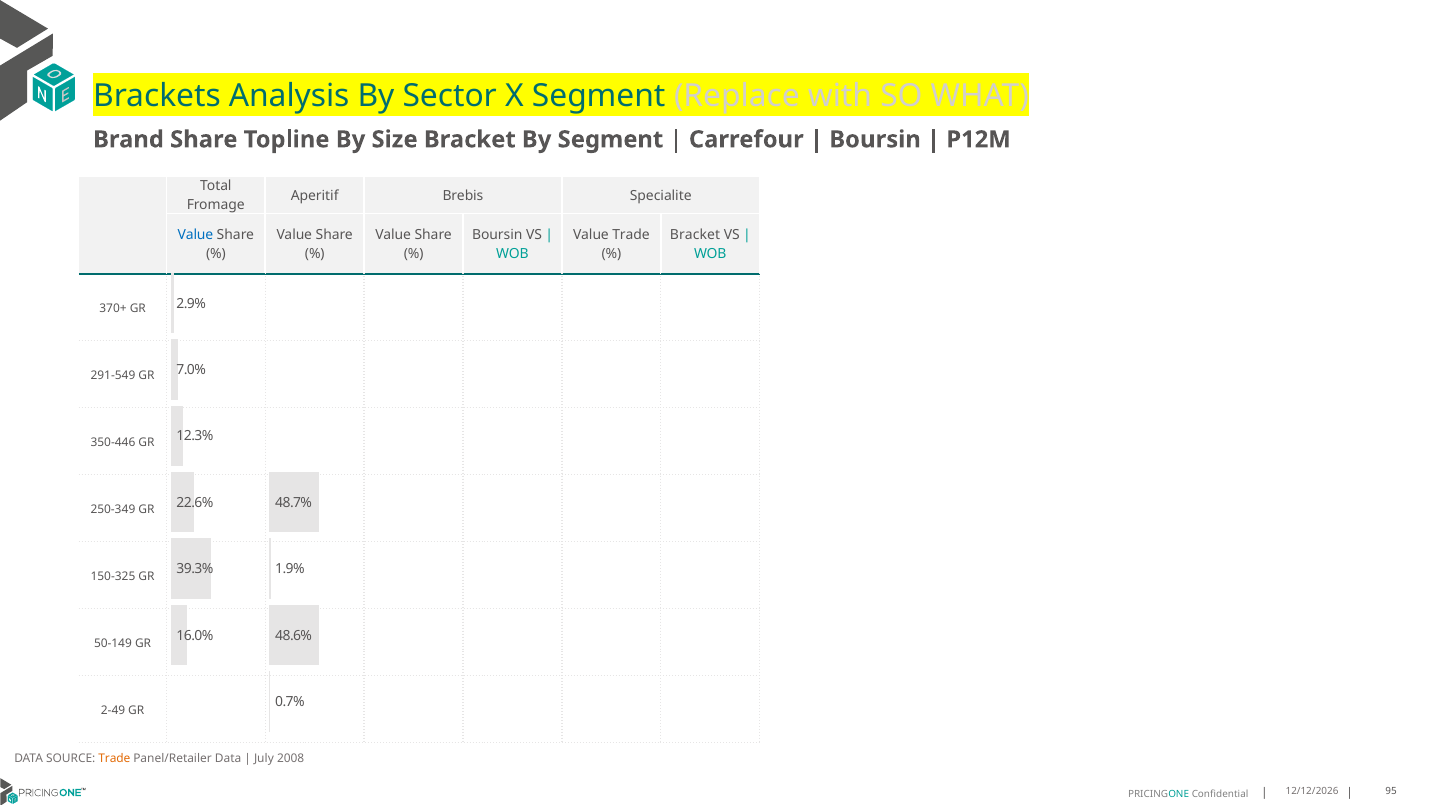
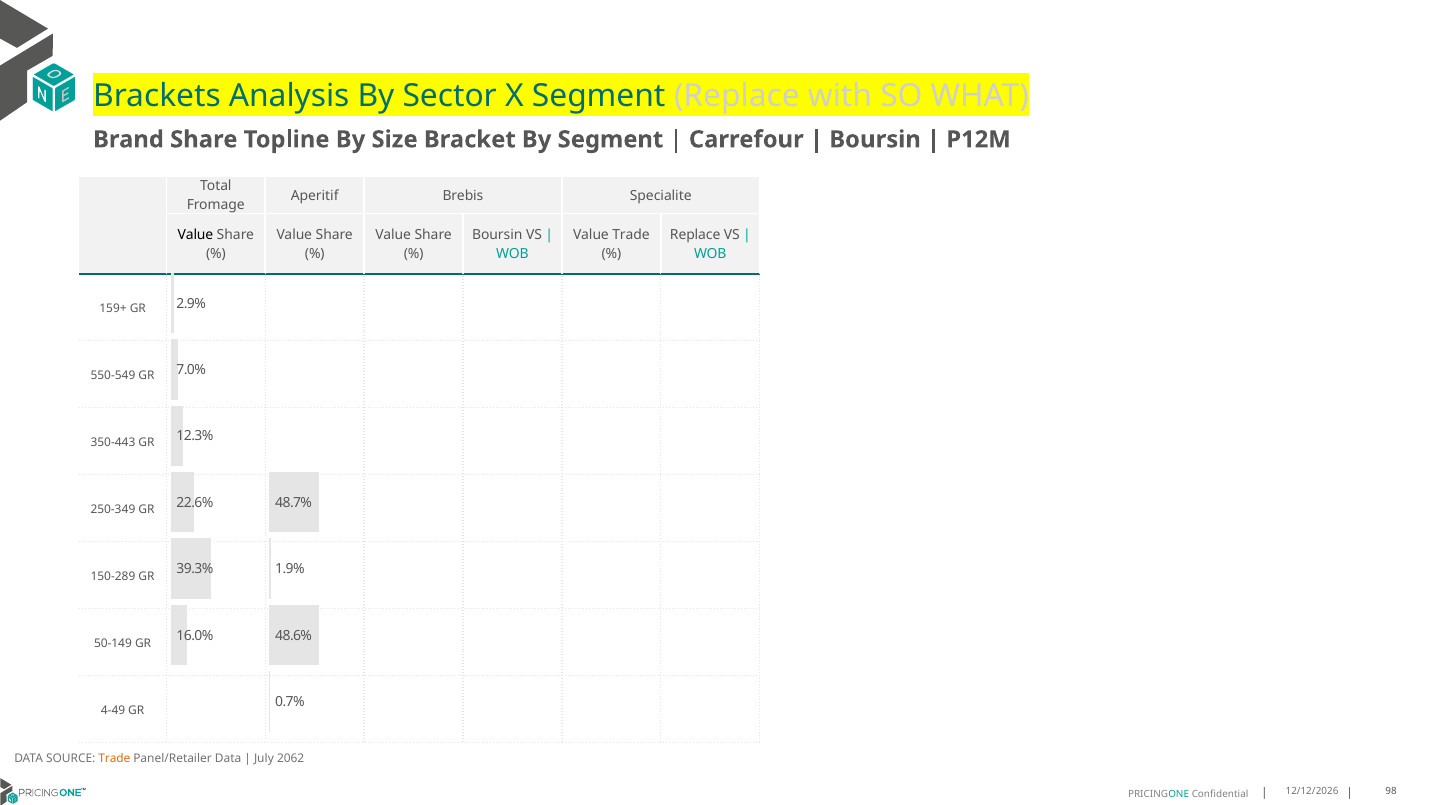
Value at (195, 235) colour: blue -> black
Bracket at (695, 235): Bracket -> Replace
370+: 370+ -> 159+
291-549: 291-549 -> 550-549
350-446: 350-446 -> 350-443
150-325: 150-325 -> 150-289
2-49: 2-49 -> 4-49
2008: 2008 -> 2062
95: 95 -> 98
